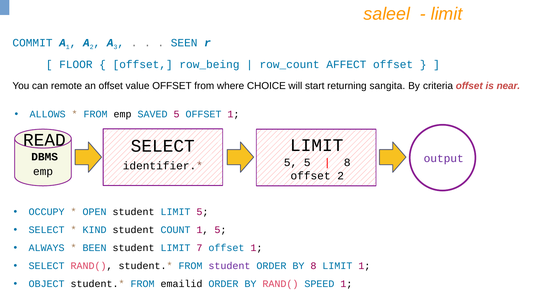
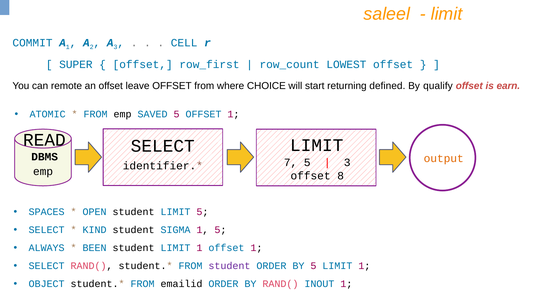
SEEN: SEEN -> CELL
FLOOR: FLOOR -> SUPER
row_being: row_being -> row_first
AFFECT: AFFECT -> LOWEST
value: value -> leave
sangita: sangita -> defined
criteria: criteria -> qualify
near: near -> earn
ALLOWS: ALLOWS -> ATOMIC
output colour: purple -> orange
5 at (291, 163): 5 -> 7
8 at (347, 163): 8 -> 3
offset 2: 2 -> 8
OCCUPY: OCCUPY -> SPACES
COUNT: COUNT -> SIGMA
student LIMIT 7: 7 -> 1
BY 8: 8 -> 5
SPEED: SPEED -> INOUT
